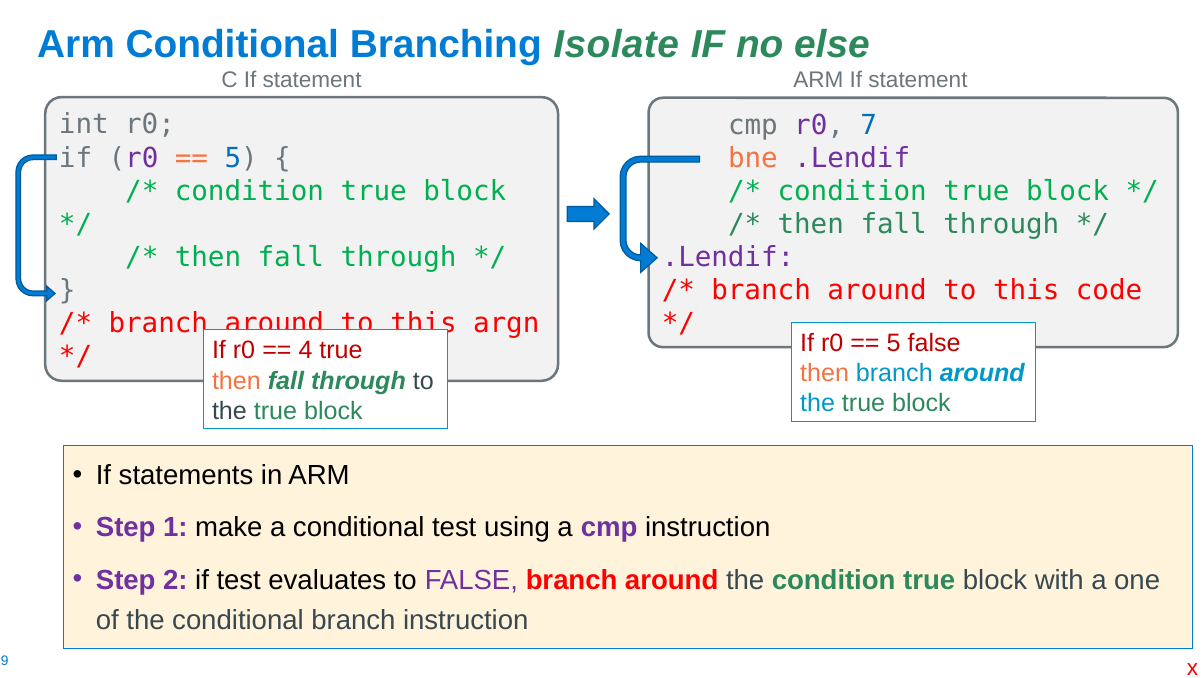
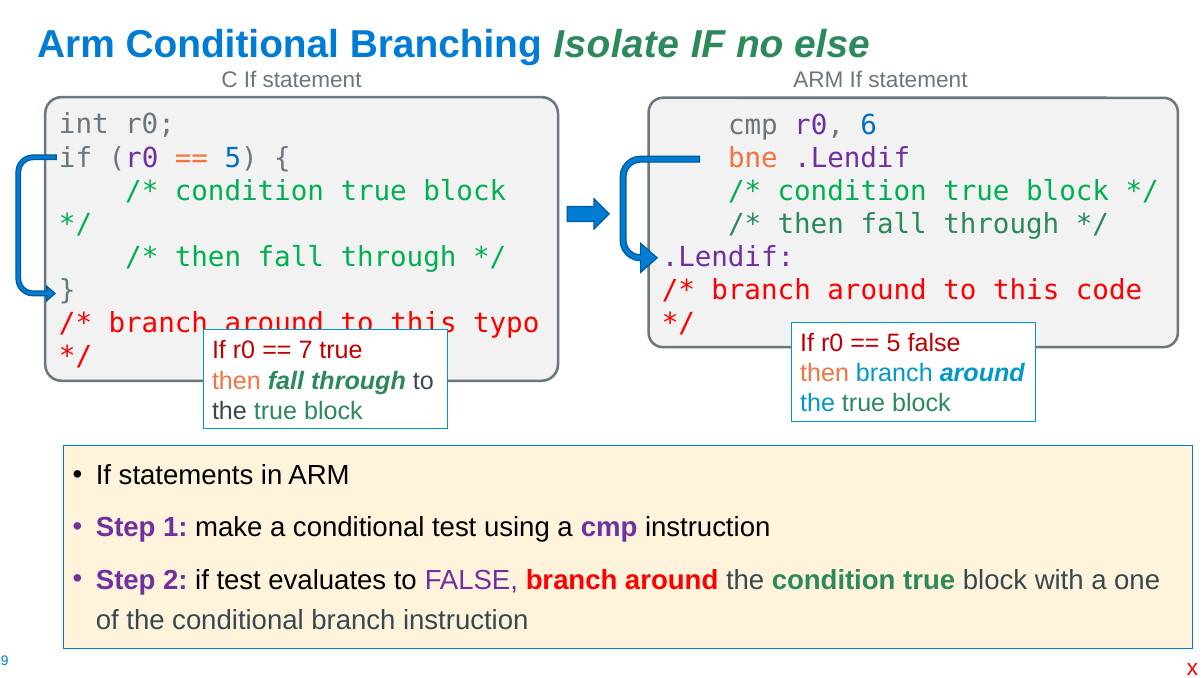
7: 7 -> 6
argn: argn -> typo
4: 4 -> 7
